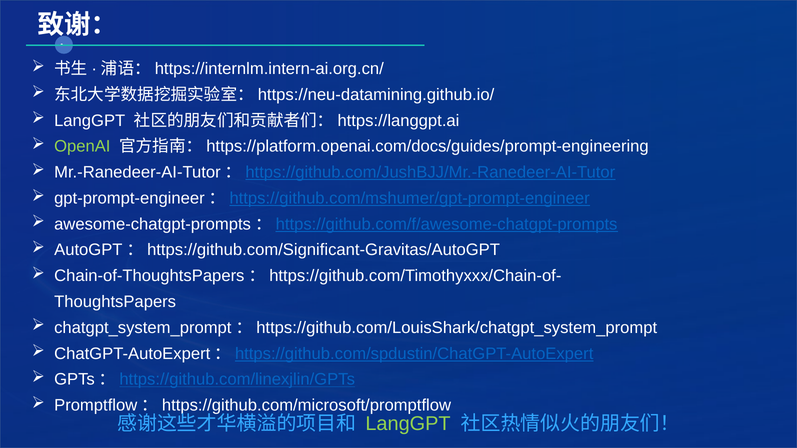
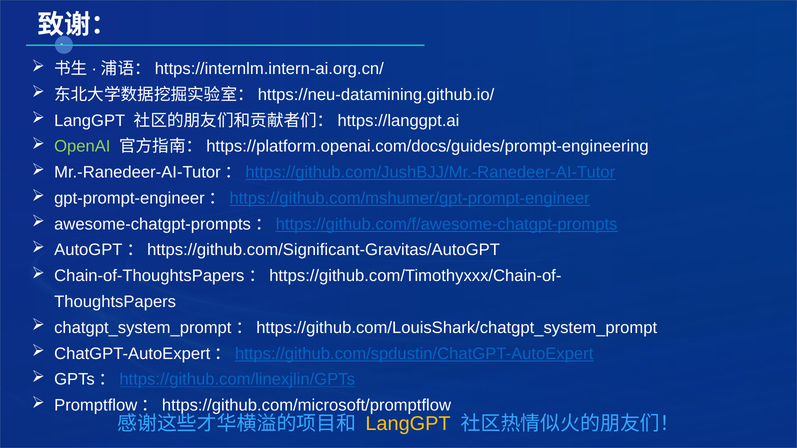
LangGPT at (408, 424) colour: light green -> yellow
